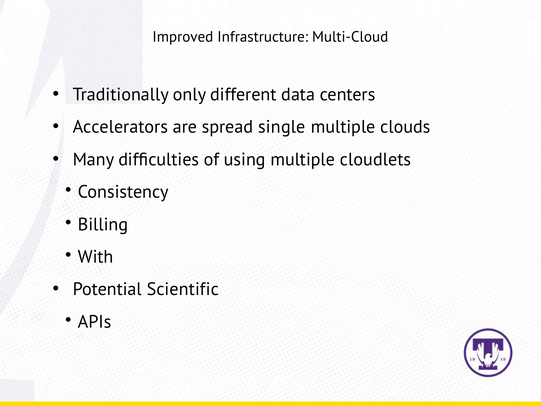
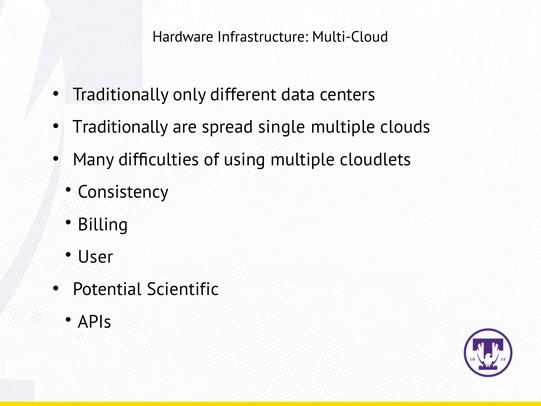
Improved: Improved -> Hardware
Accelerators at (120, 127): Accelerators -> Traditionally
With: With -> User
